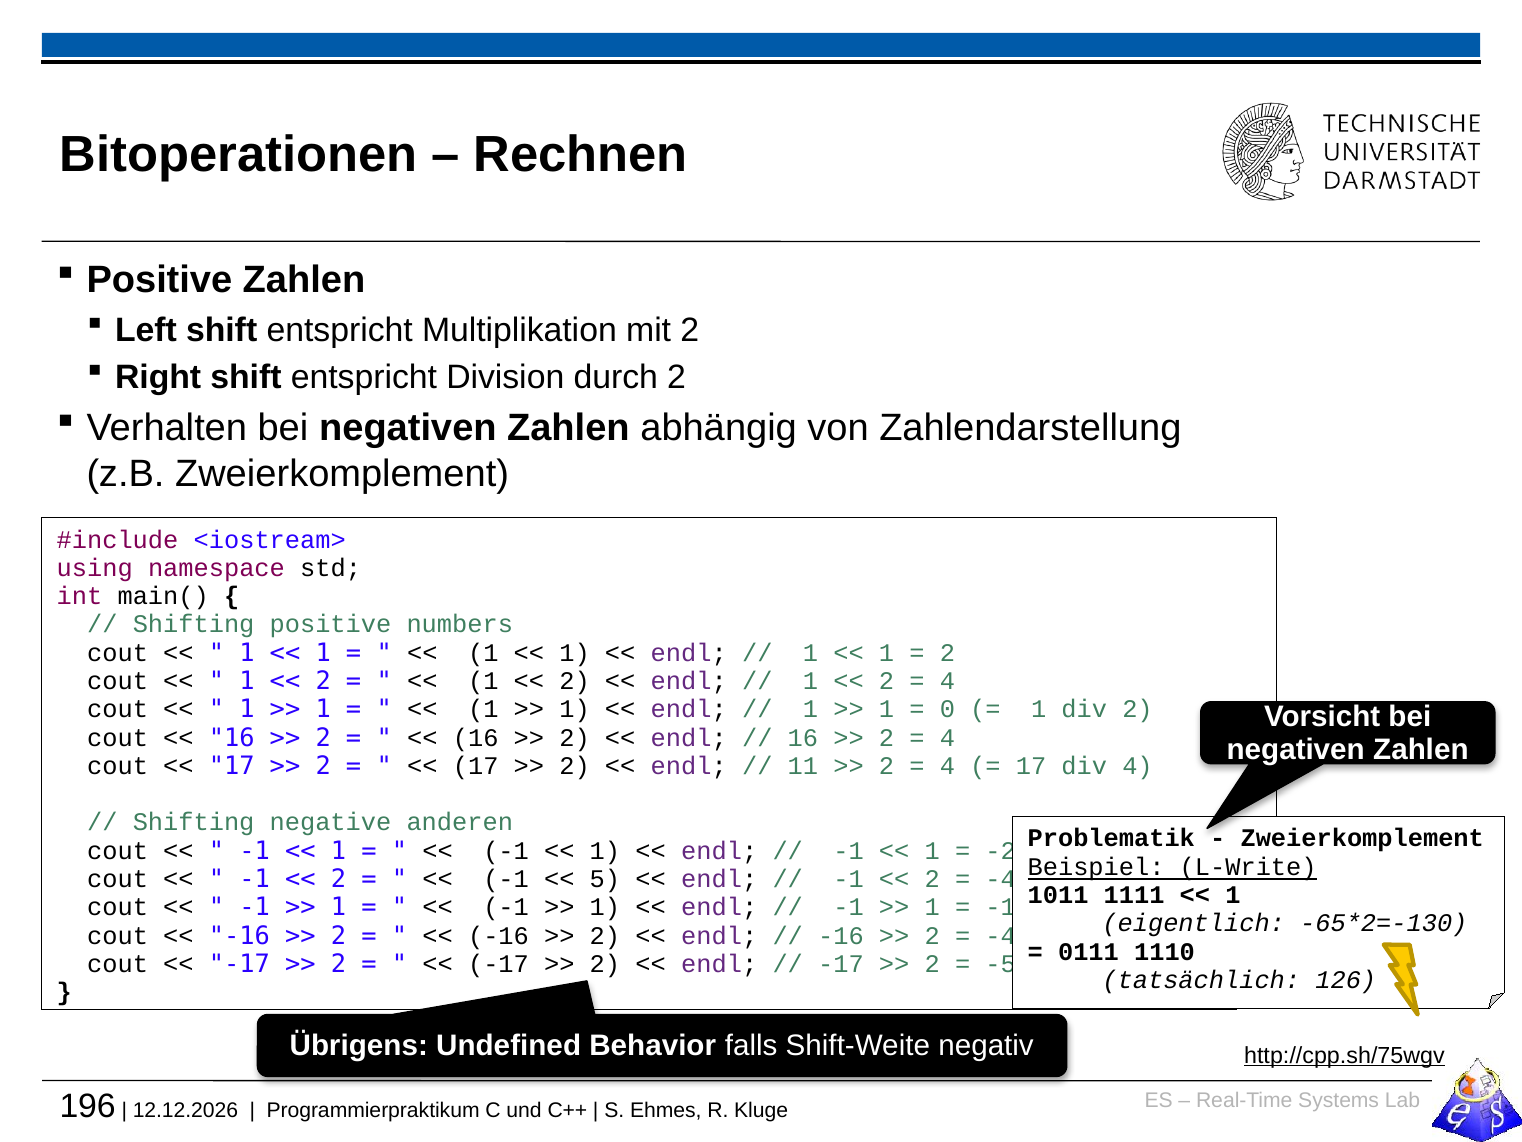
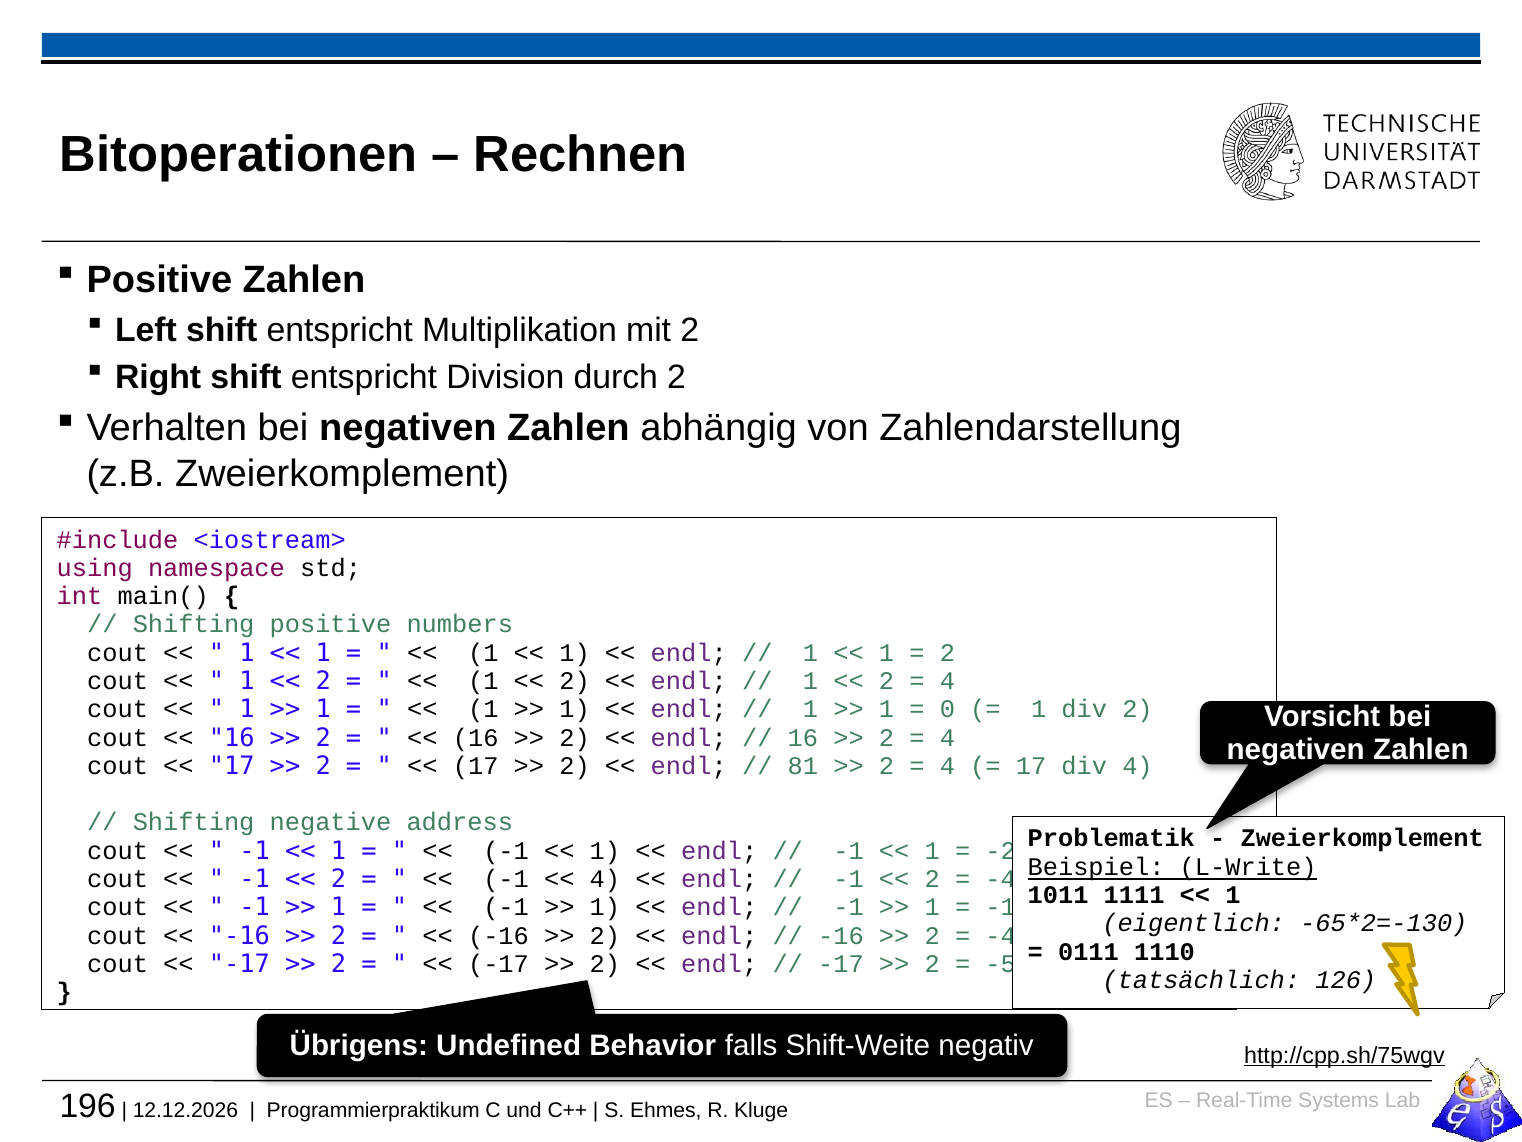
11: 11 -> 81
anderen: anderen -> address
5 at (605, 879): 5 -> 4
